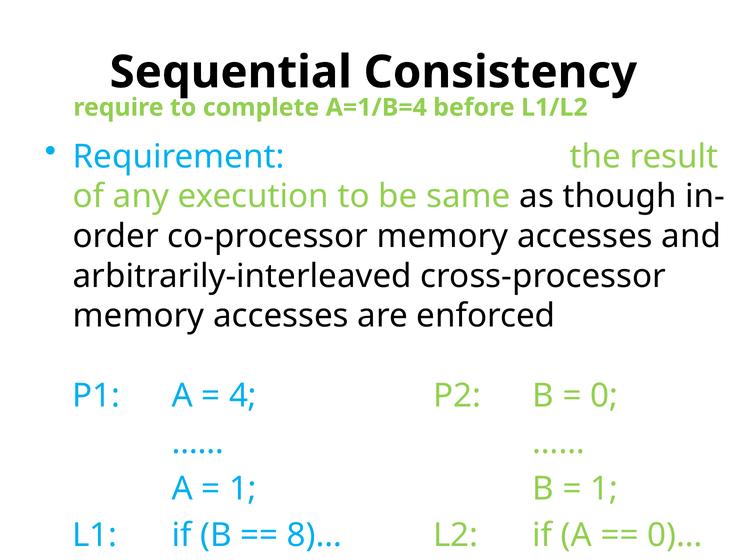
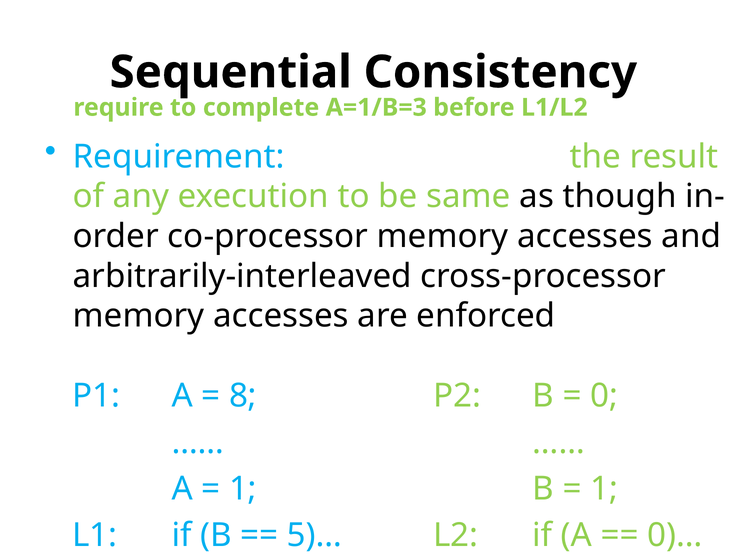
A=1/B=4: A=1/B=4 -> A=1/B=3
4: 4 -> 8
8)…: 8)… -> 5)…
